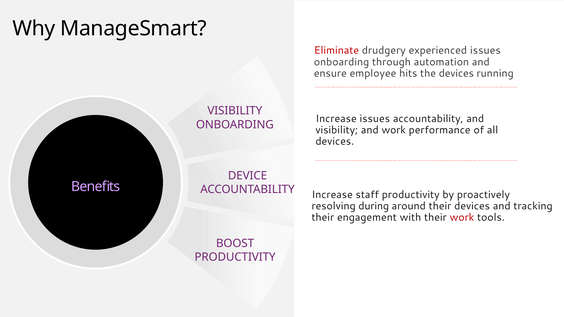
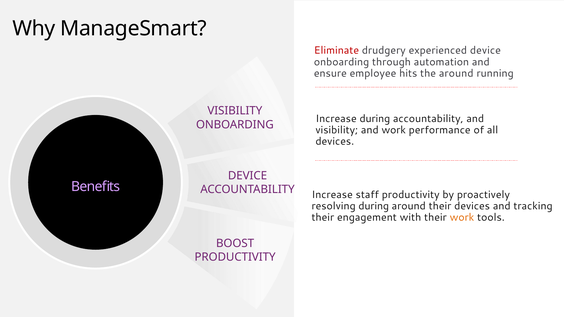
experienced issues: issues -> device
the devices: devices -> around
Increase issues: issues -> during
work at (462, 218) colour: red -> orange
